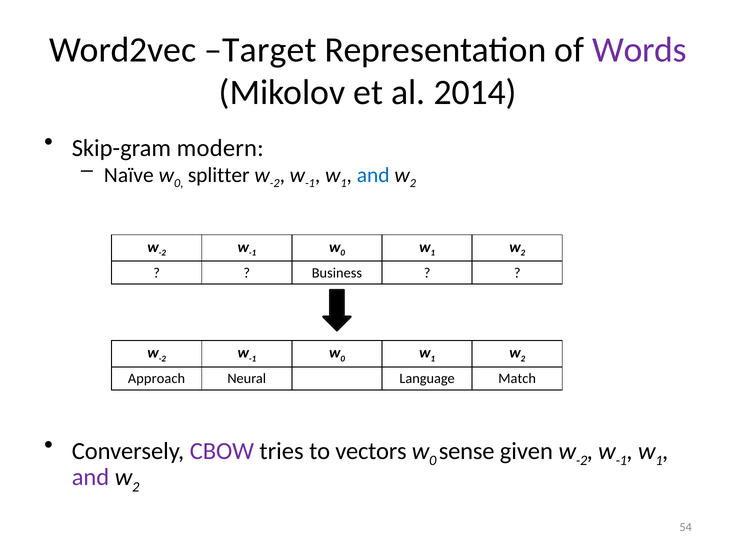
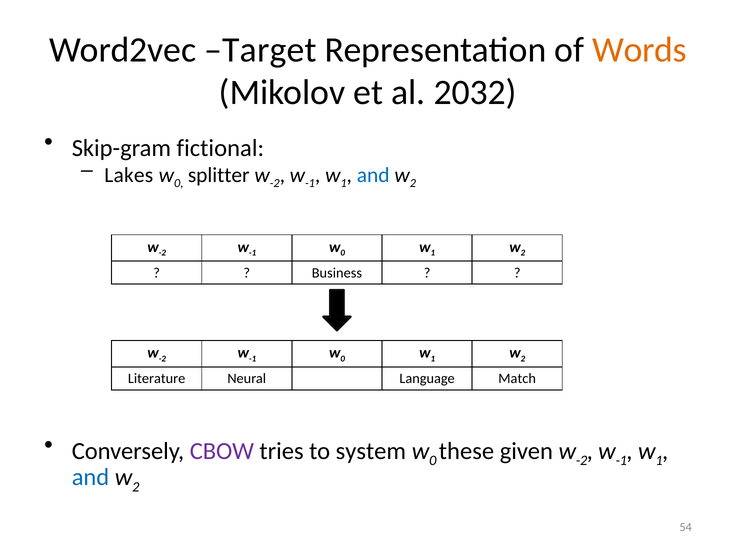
Words colour: purple -> orange
2014: 2014 -> 2032
modern: modern -> fictional
Naïve: Naïve -> Lakes
Approach: Approach -> Literature
vectors: vectors -> system
sense: sense -> these
and at (91, 477) colour: purple -> blue
